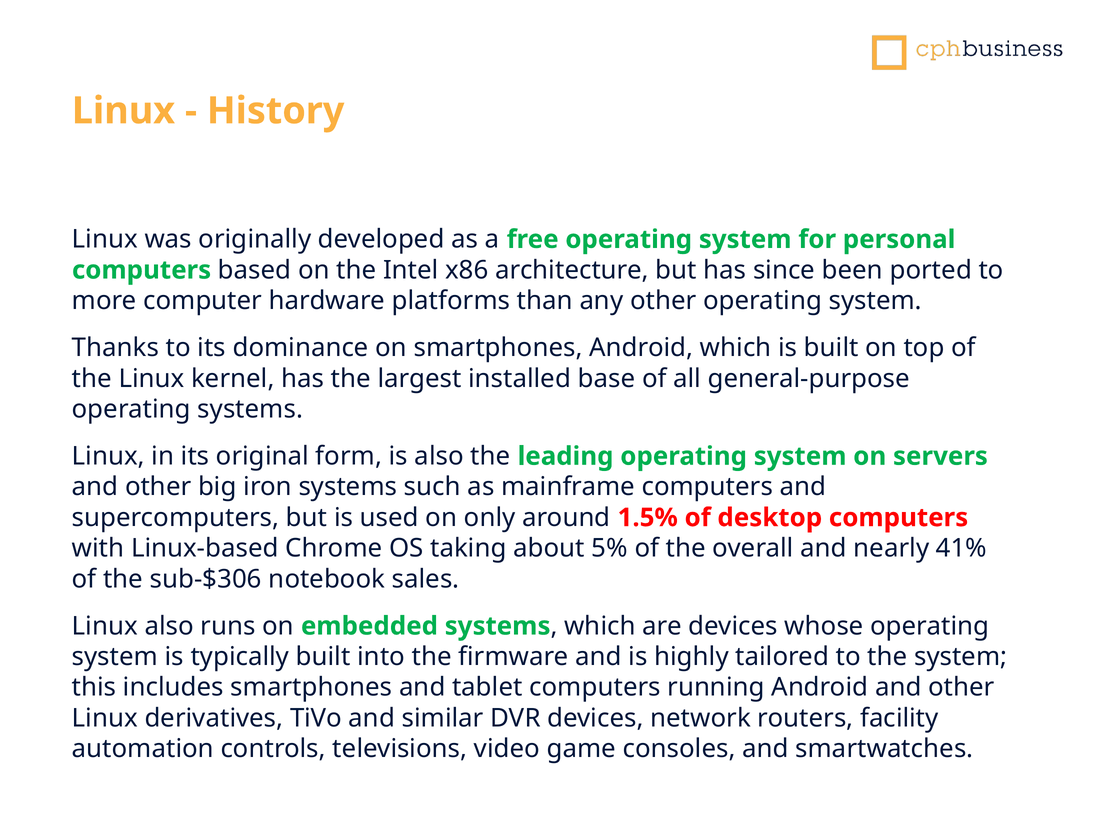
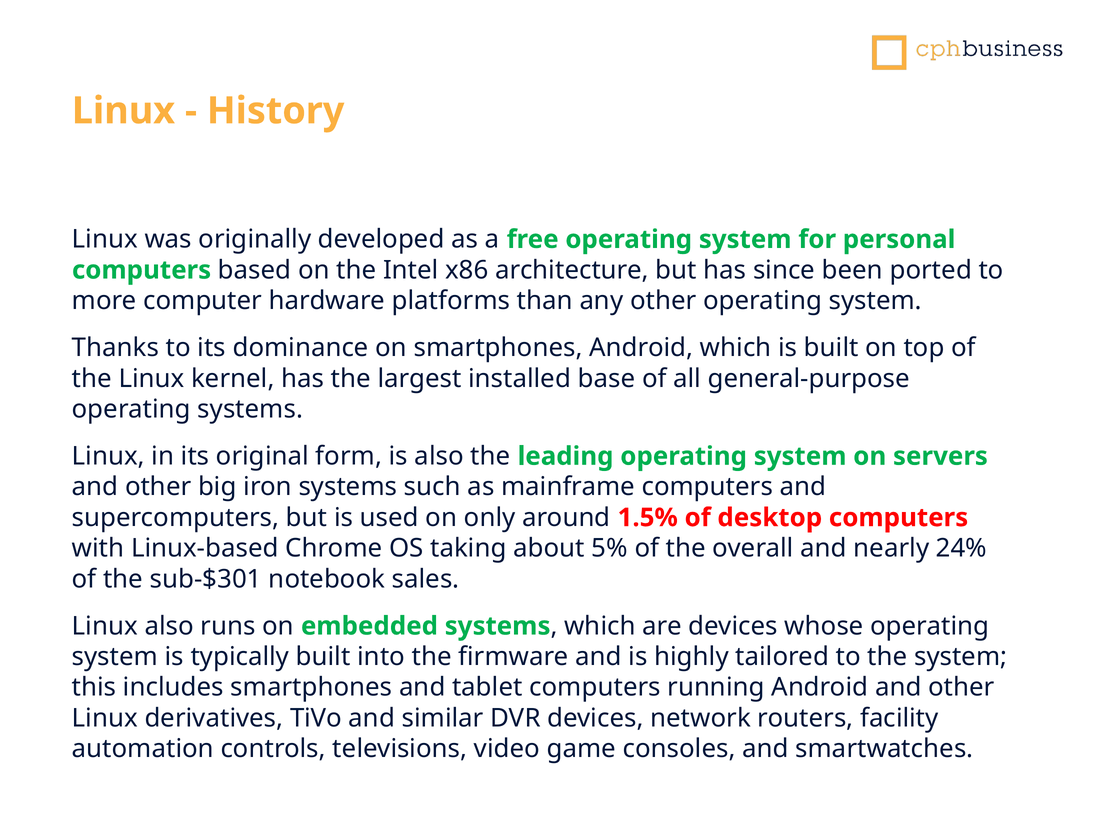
41%: 41% -> 24%
sub-$306: sub-$306 -> sub-$301
